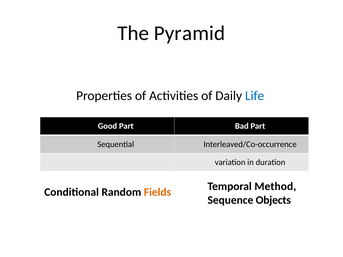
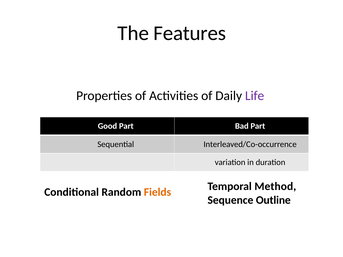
Pyramid: Pyramid -> Features
Life colour: blue -> purple
Objects: Objects -> Outline
